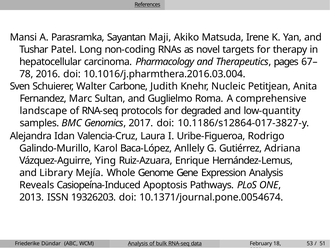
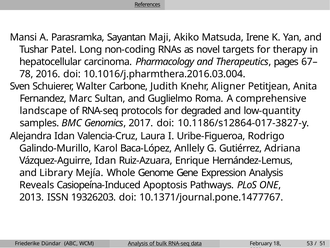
Nucleic: Nucleic -> Aligner
Vázquez-Aguirre Ying: Ying -> Idan
10.1371/journal.pone.0054674: 10.1371/journal.pone.0054674 -> 10.1371/journal.pone.1477767
